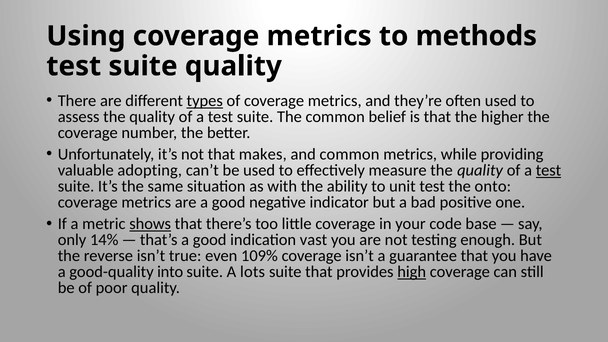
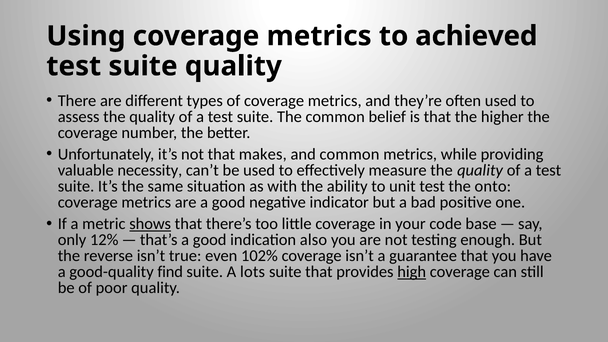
methods: methods -> achieved
types underline: present -> none
adopting: adopting -> necessity
test at (548, 170) underline: present -> none
14%: 14% -> 12%
vast: vast -> also
109%: 109% -> 102%
into: into -> find
